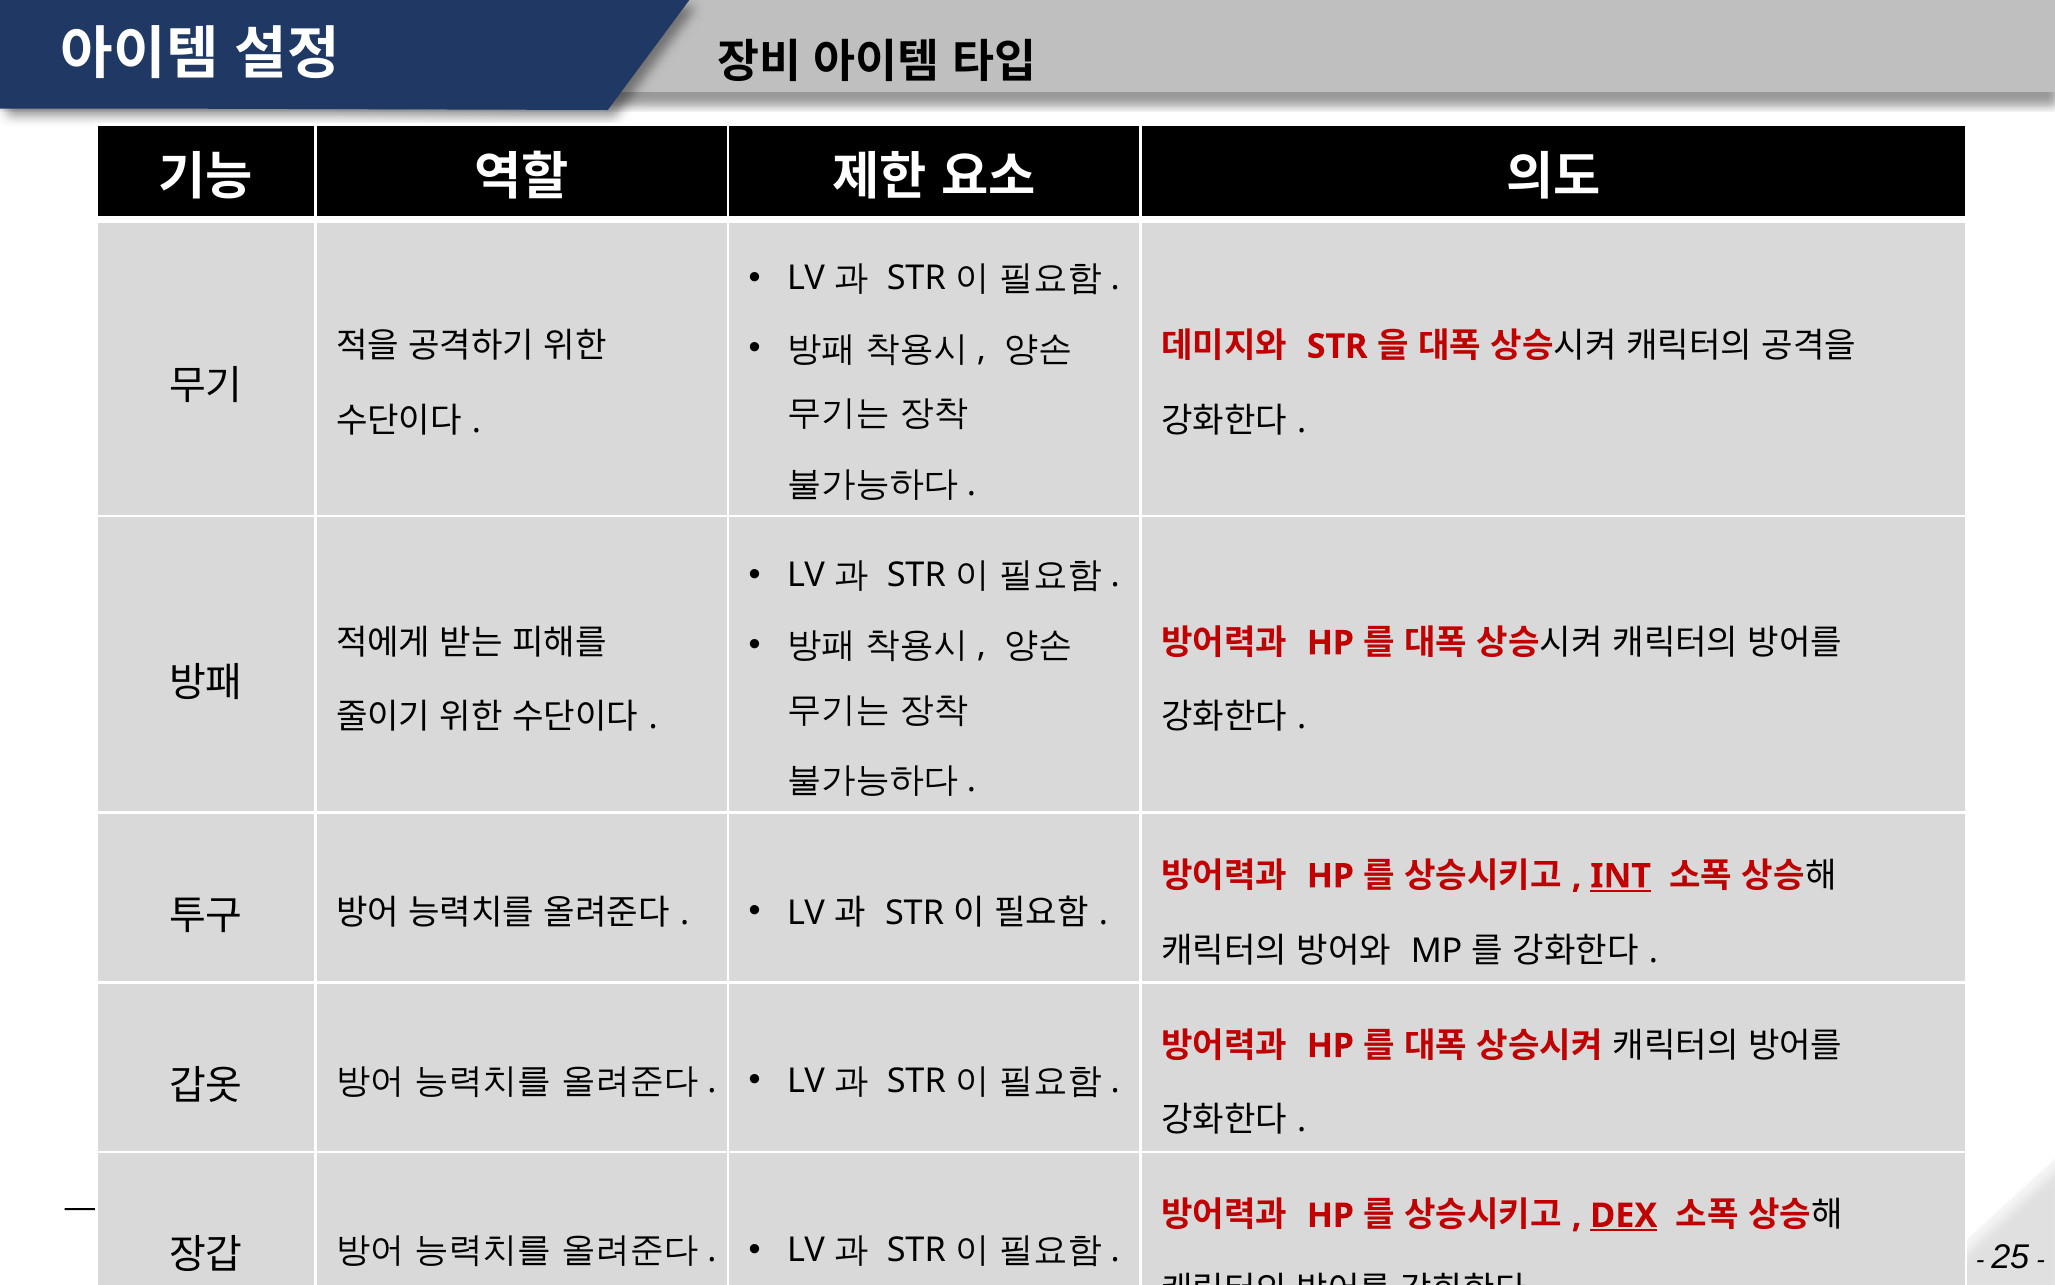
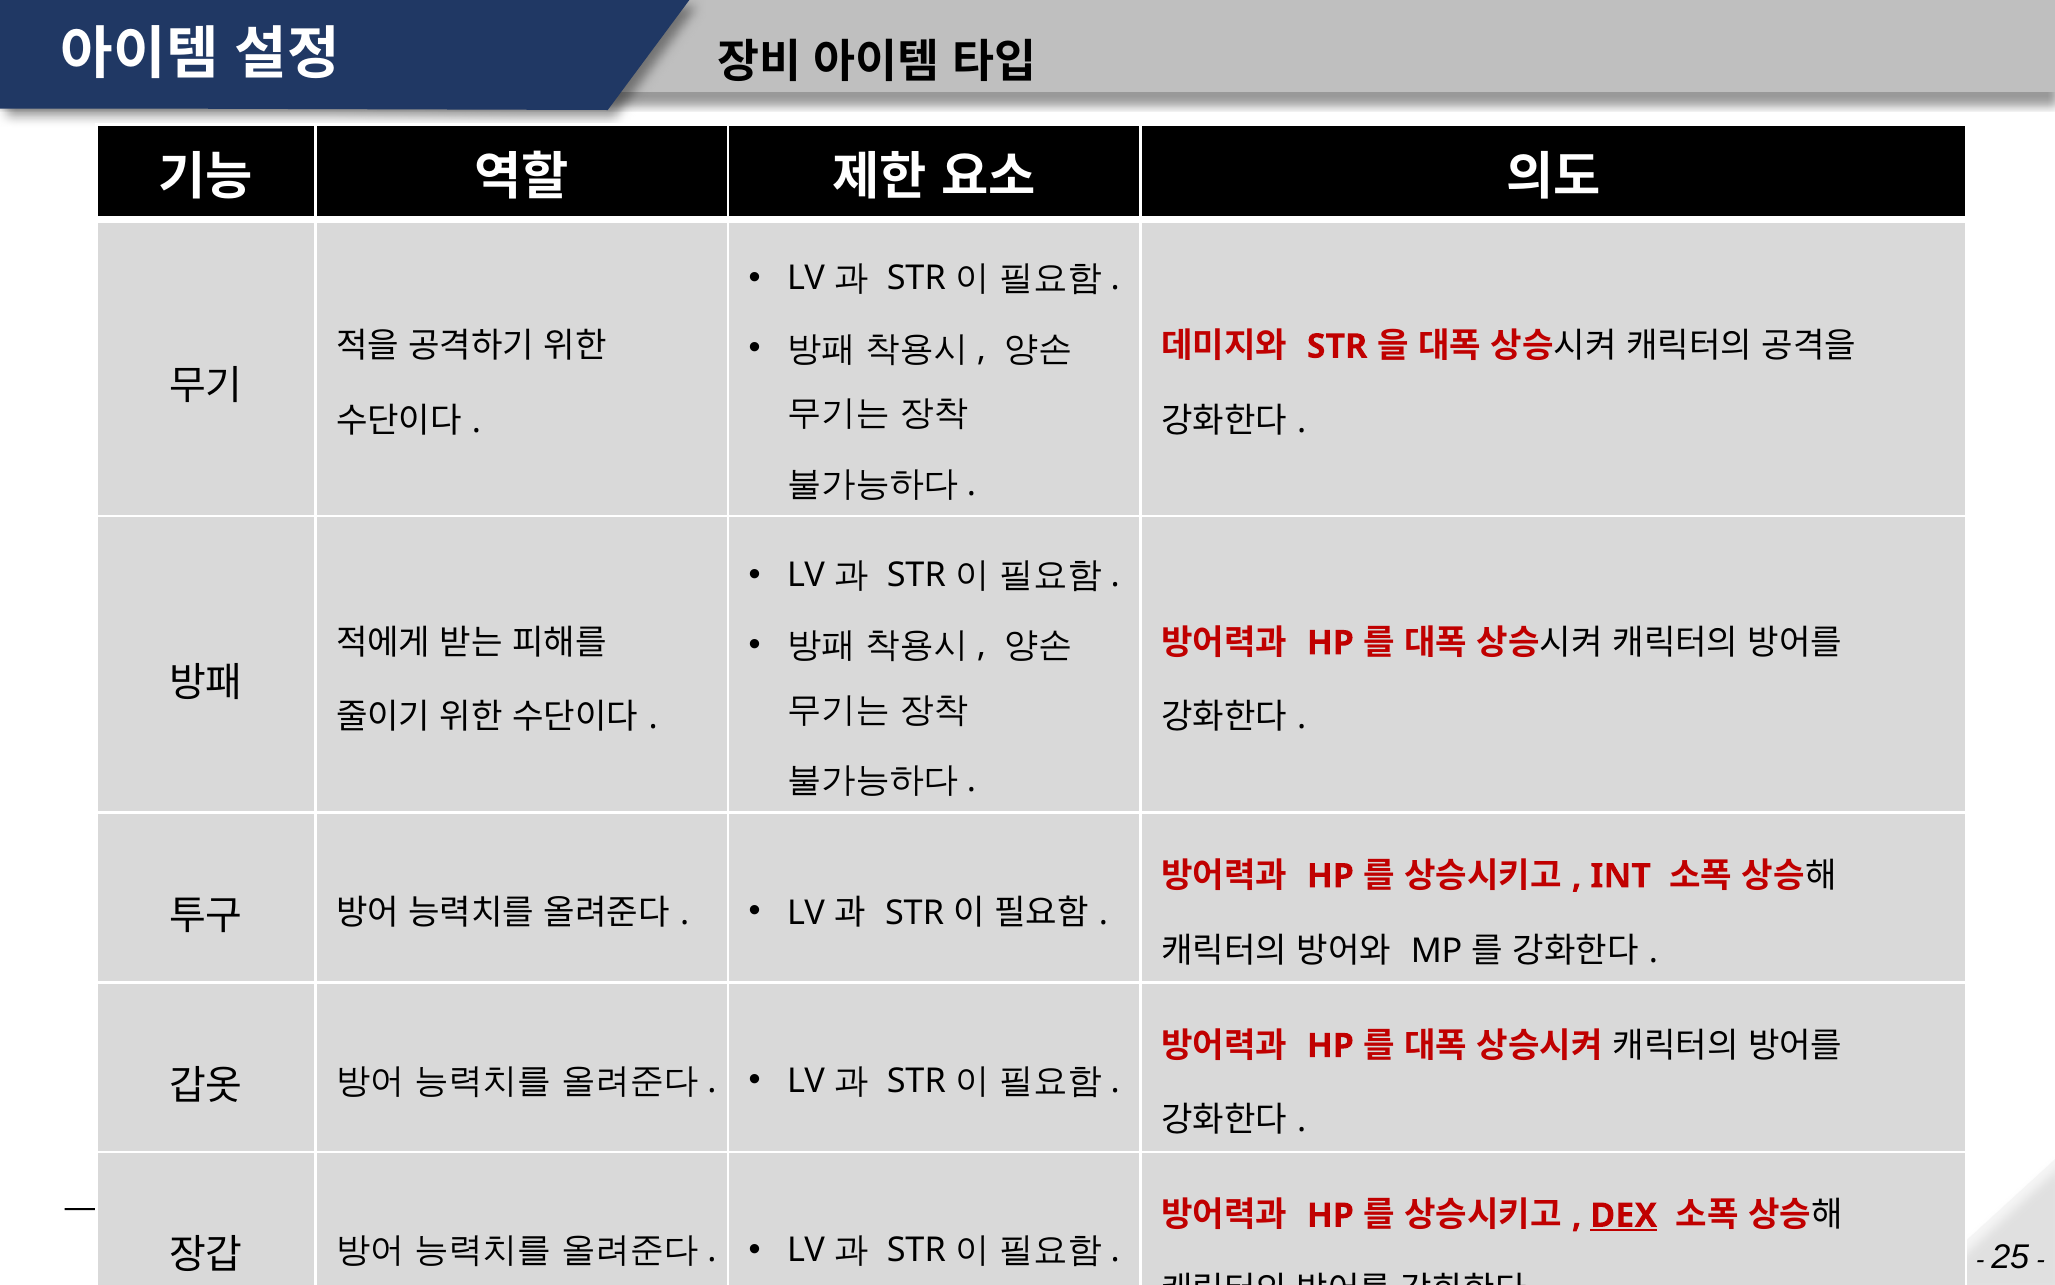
INT underline: present -> none
